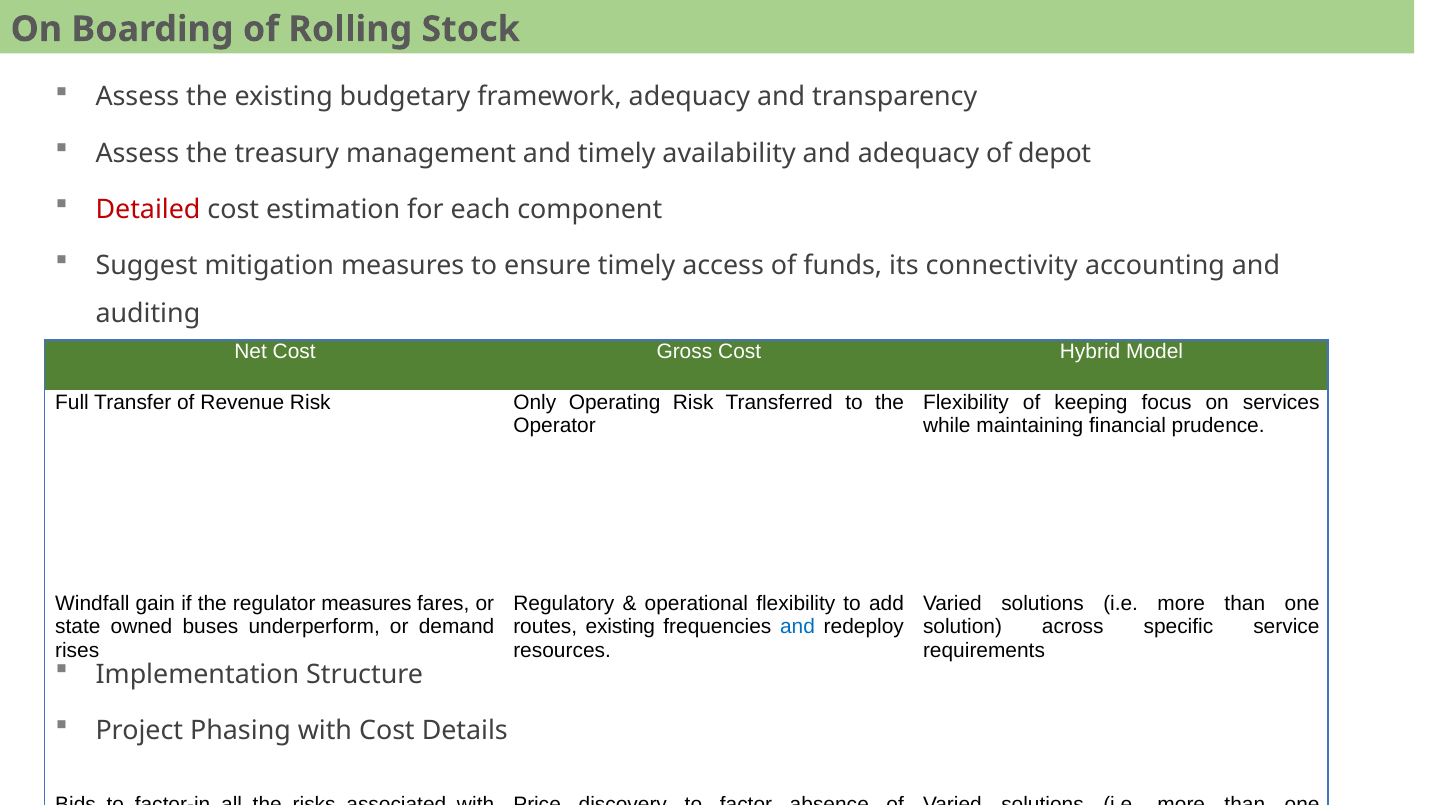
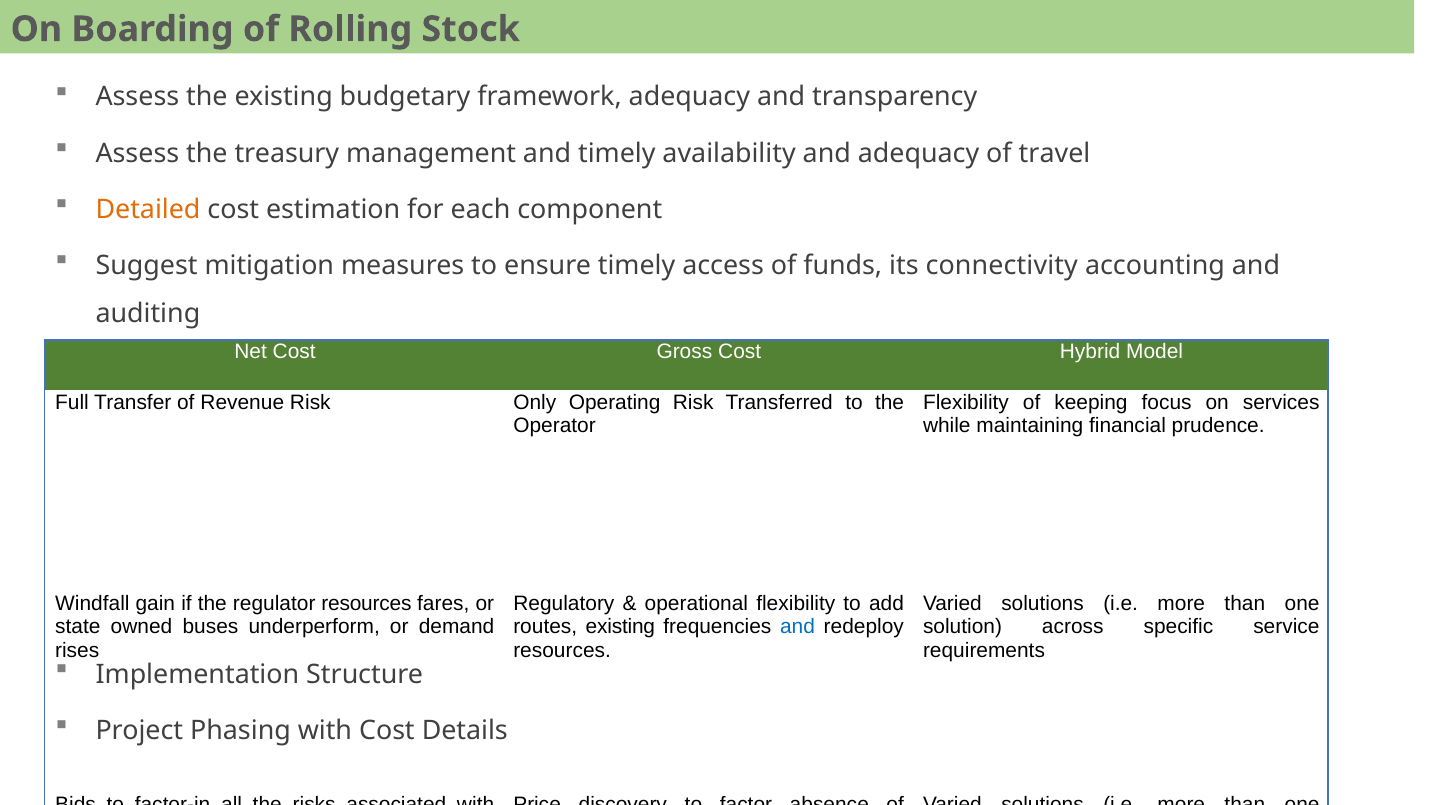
depot: depot -> travel
Detailed colour: red -> orange
regulator measures: measures -> resources
